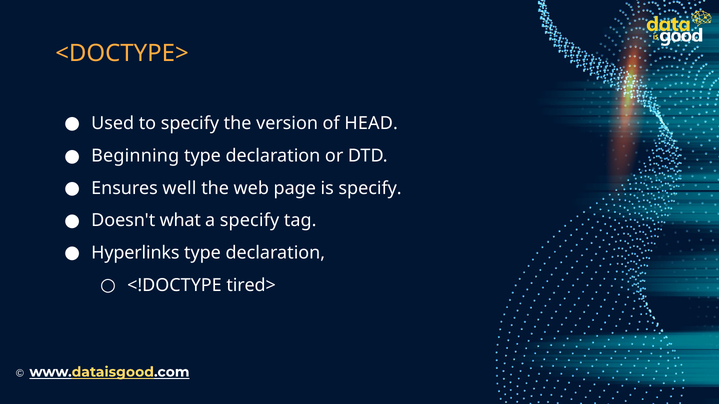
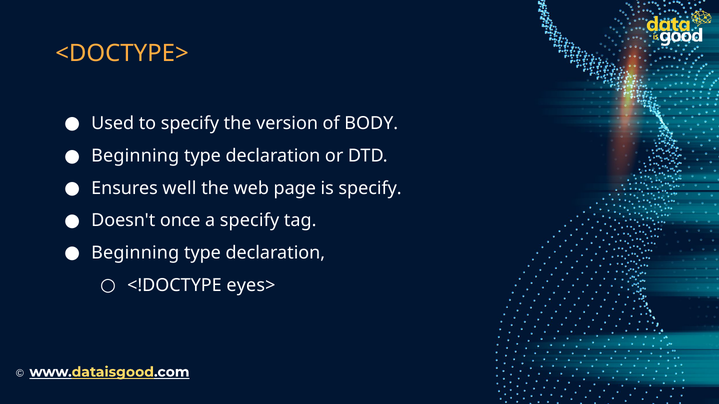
HEAD: HEAD -> BODY
what: what -> once
Hyperlinks at (135, 253): Hyperlinks -> Beginning
tired>: tired> -> eyes>
